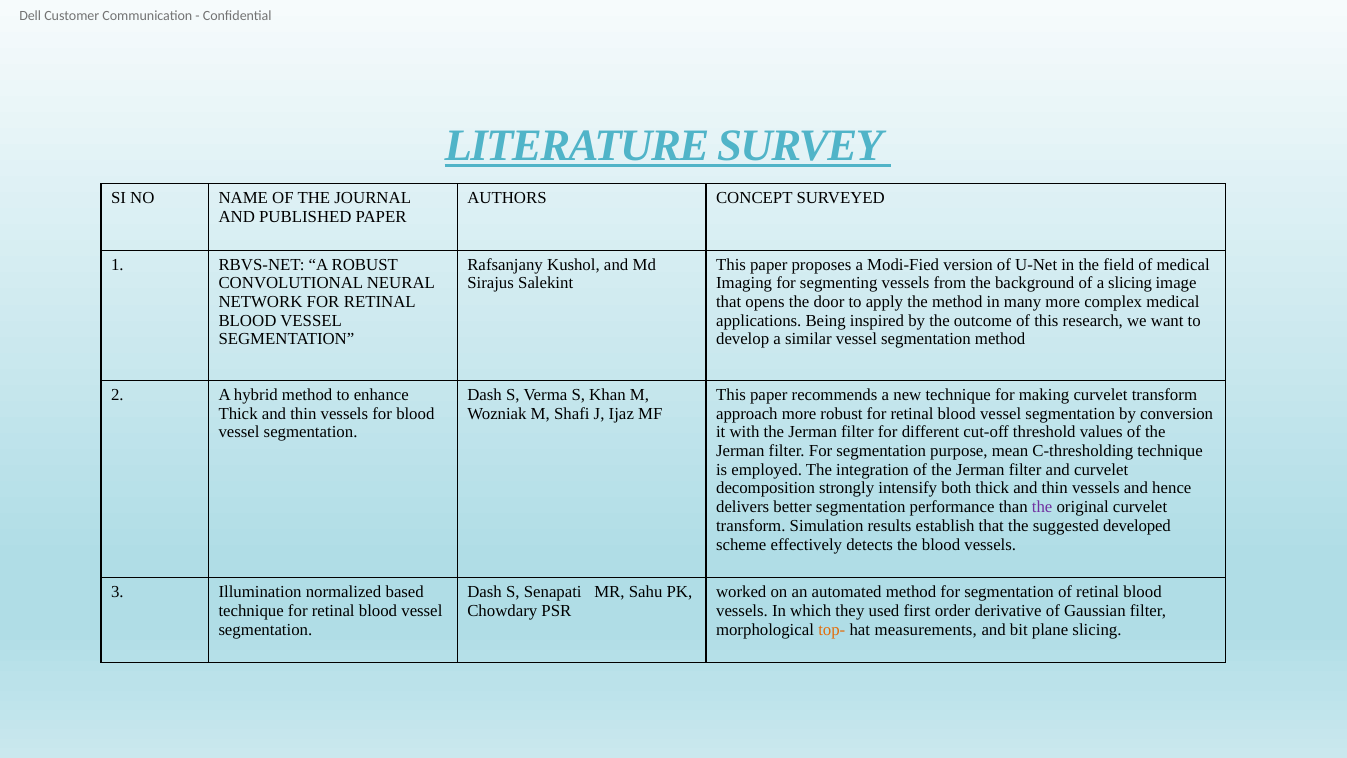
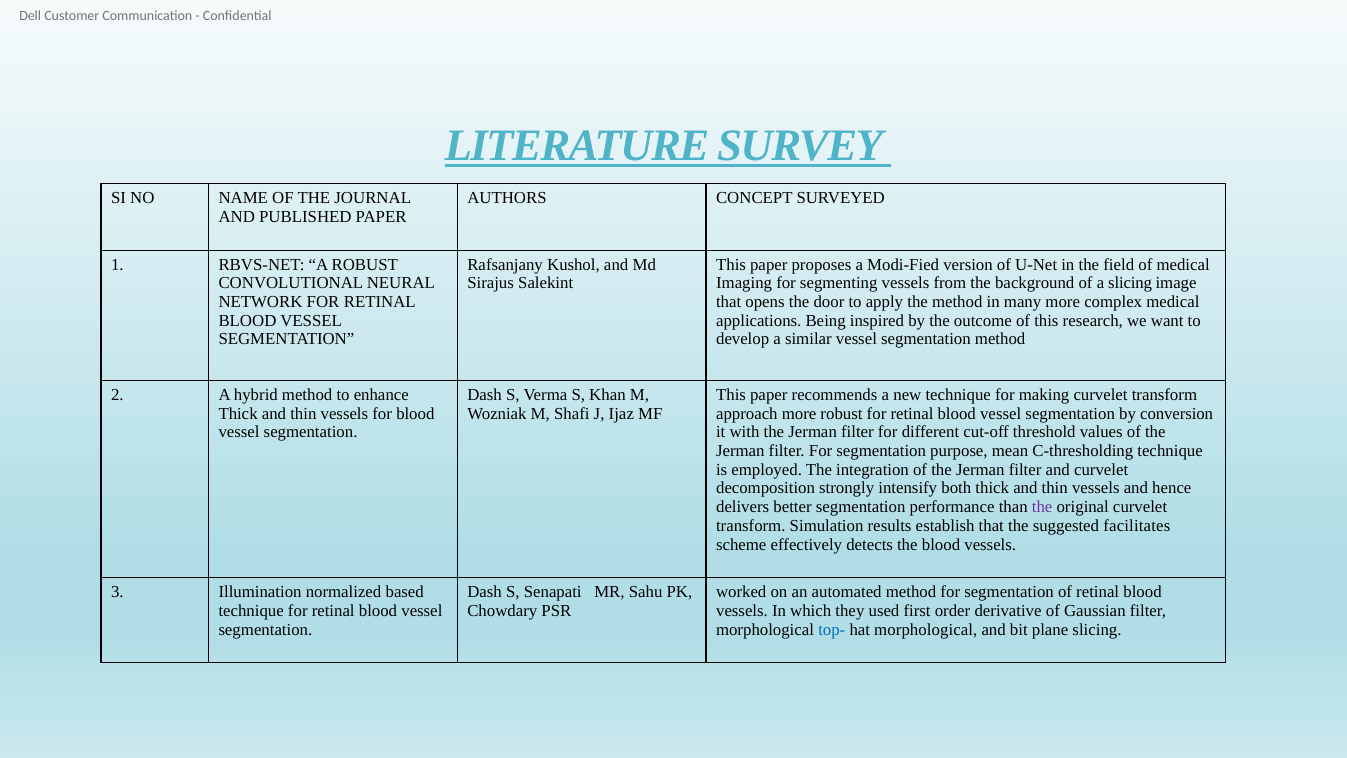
developed: developed -> facilitates
top- colour: orange -> blue
hat measurements: measurements -> morphological
